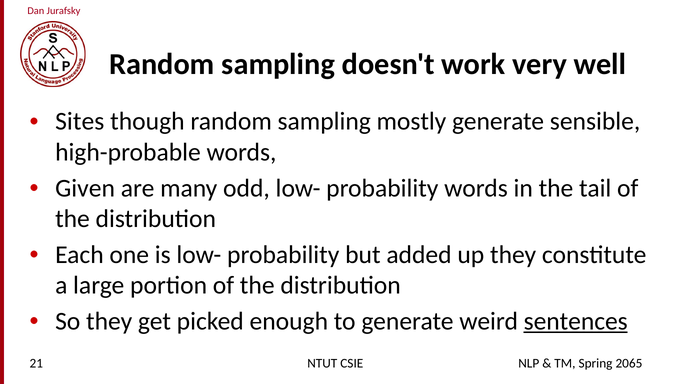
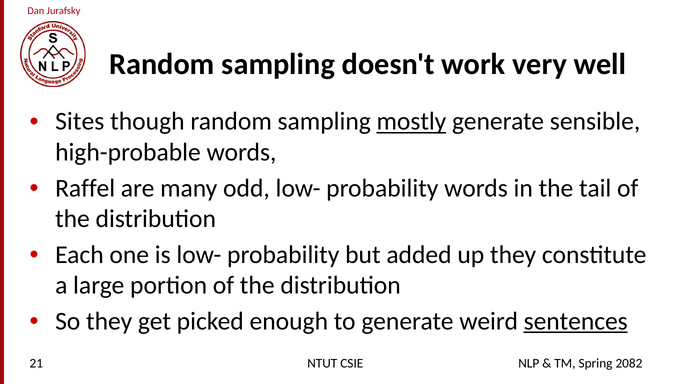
mostly underline: none -> present
Given: Given -> Raffel
2065: 2065 -> 2082
